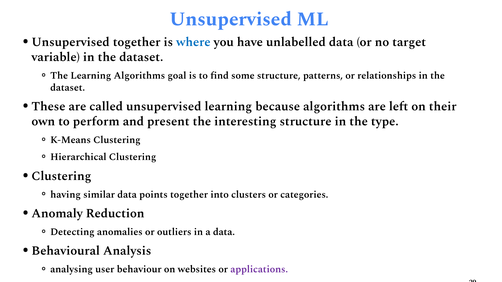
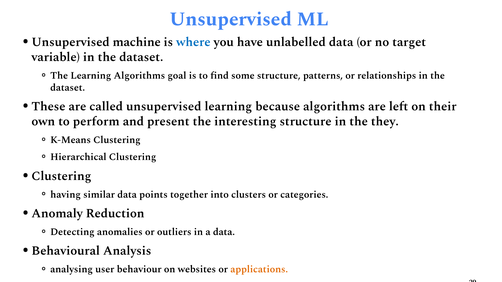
Unsupervised together: together -> machine
type: type -> they
applications colour: purple -> orange
